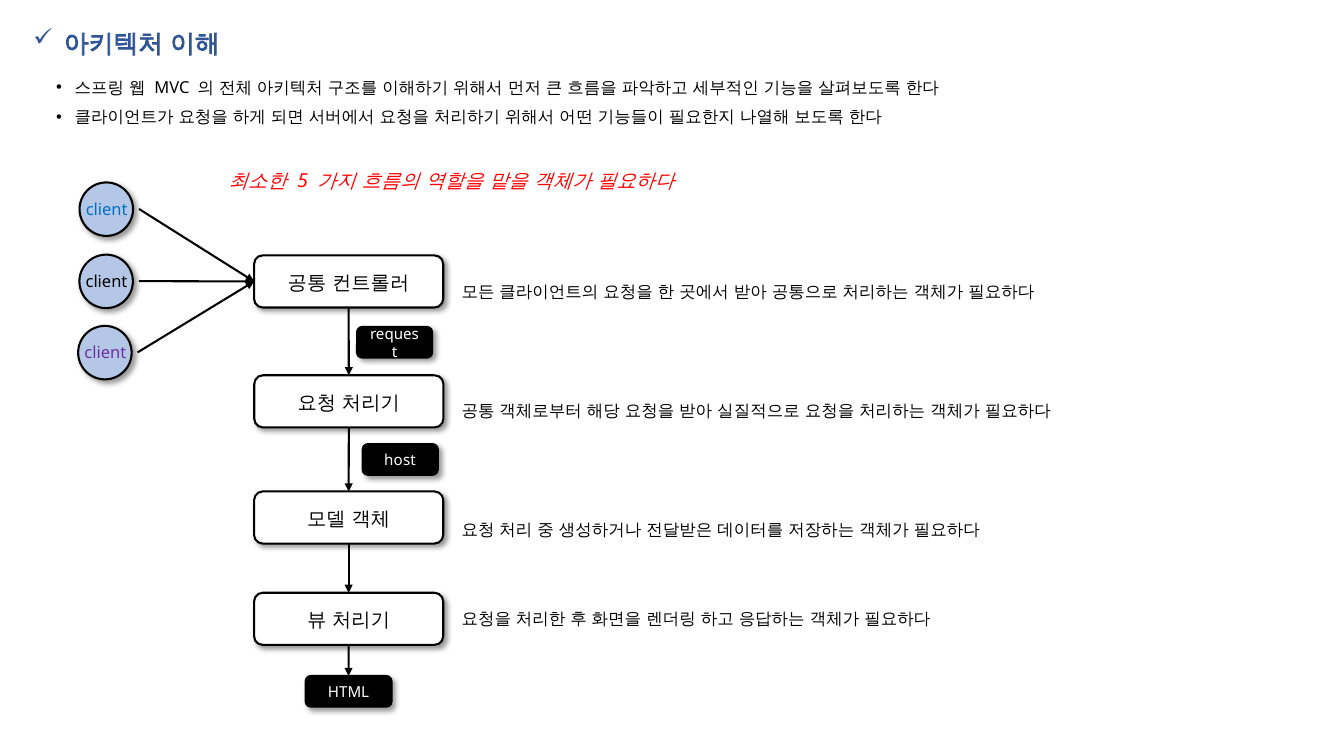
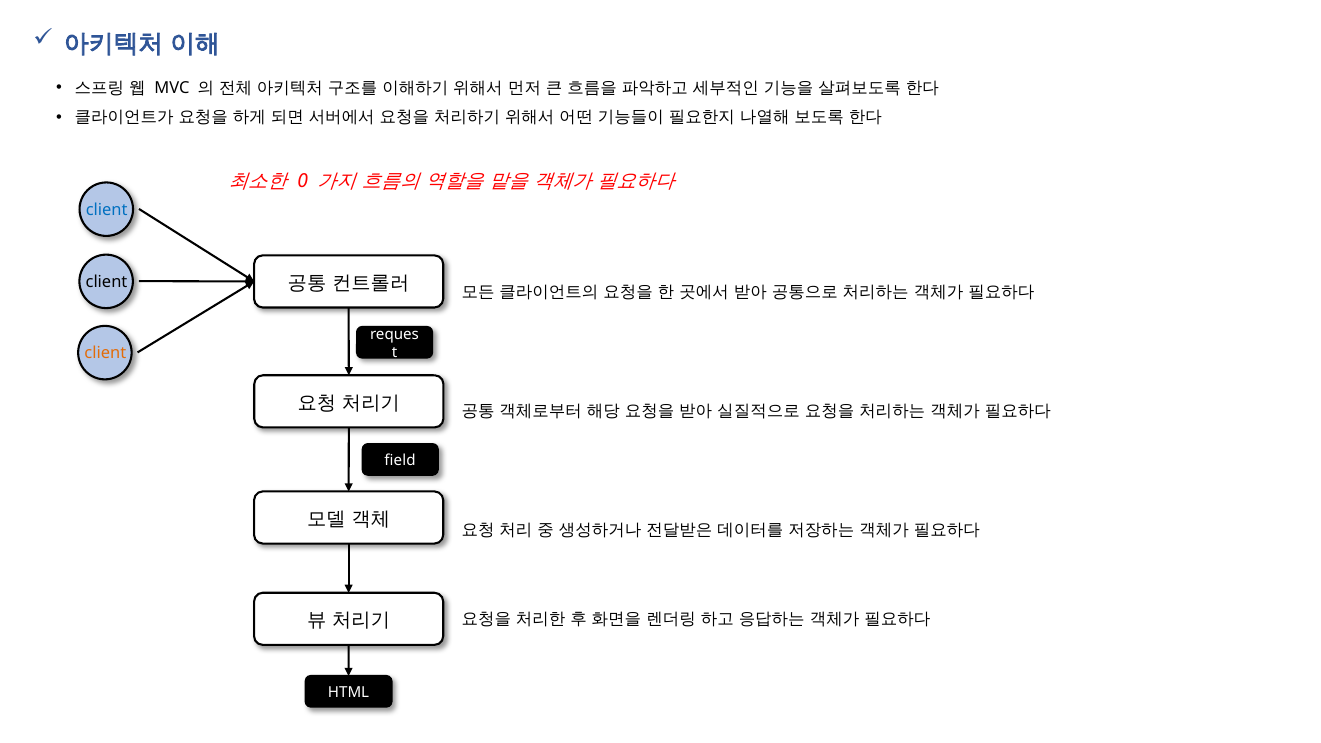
5: 5 -> 0
client at (105, 354) colour: purple -> orange
host: host -> field
